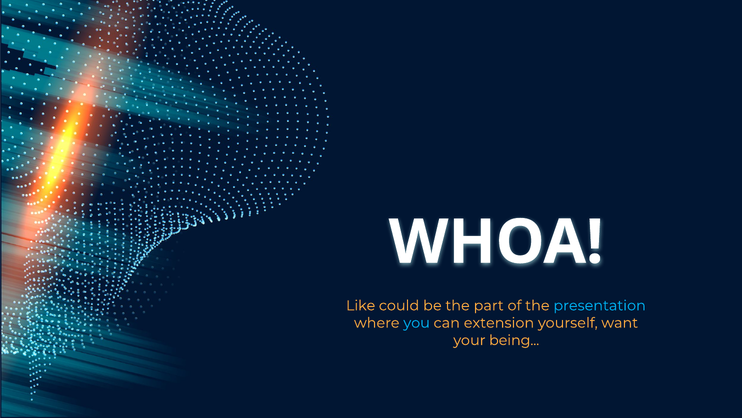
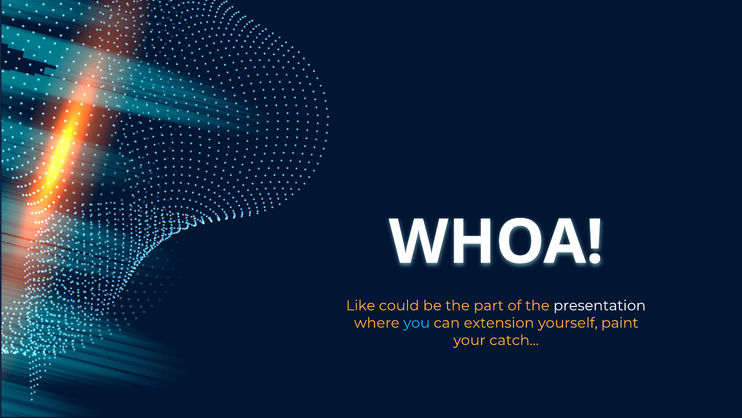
presentation colour: light blue -> white
want: want -> paint
being: being -> catch
